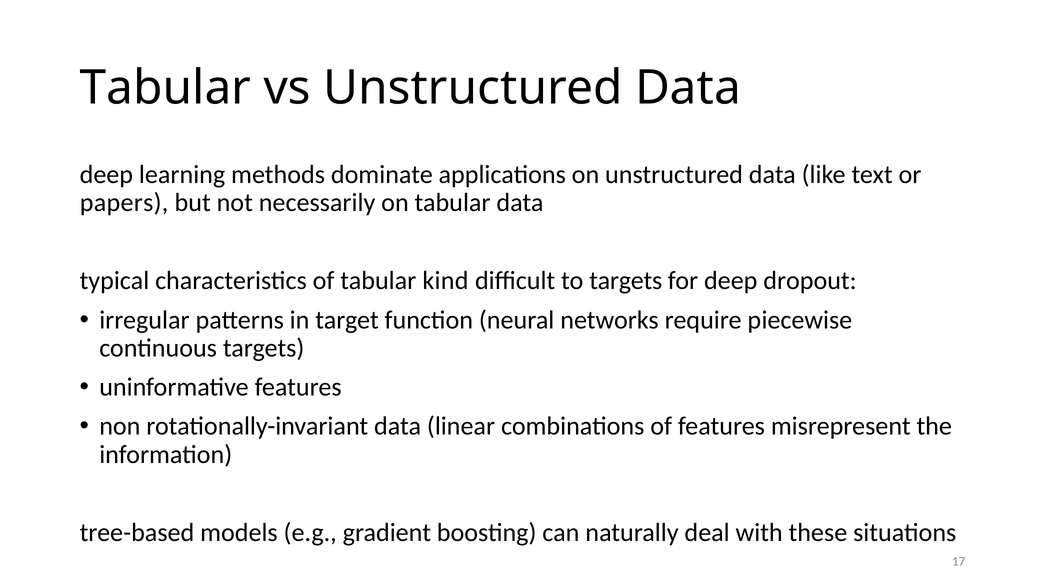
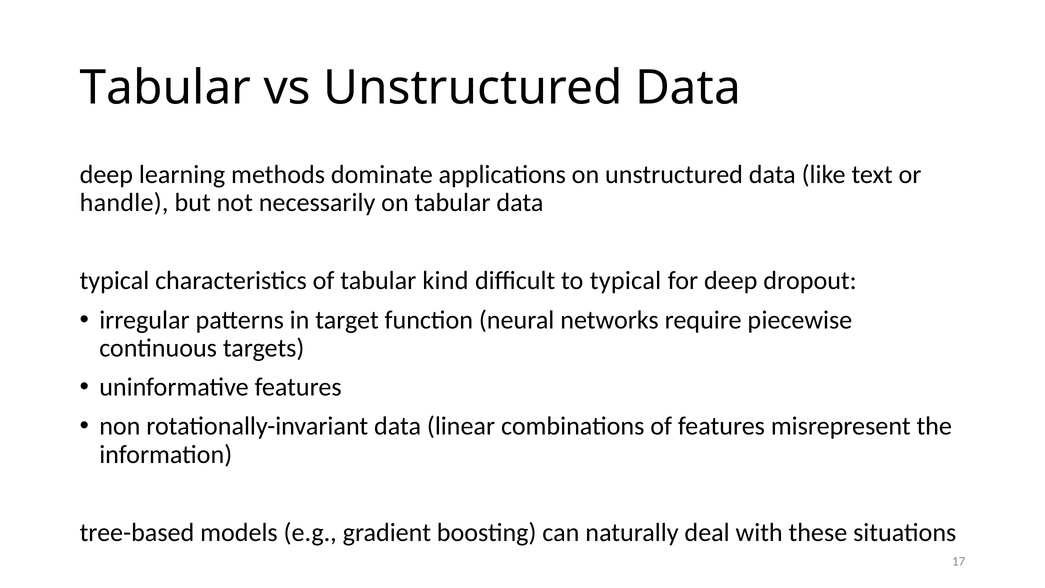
papers: papers -> handle
to targets: targets -> typical
